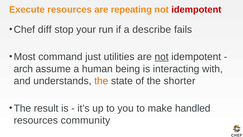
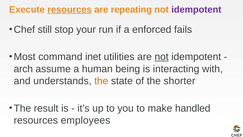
resources at (70, 10) underline: none -> present
idempotent at (196, 10) colour: red -> purple
diff: diff -> still
describe: describe -> enforced
just: just -> inet
community: community -> employees
